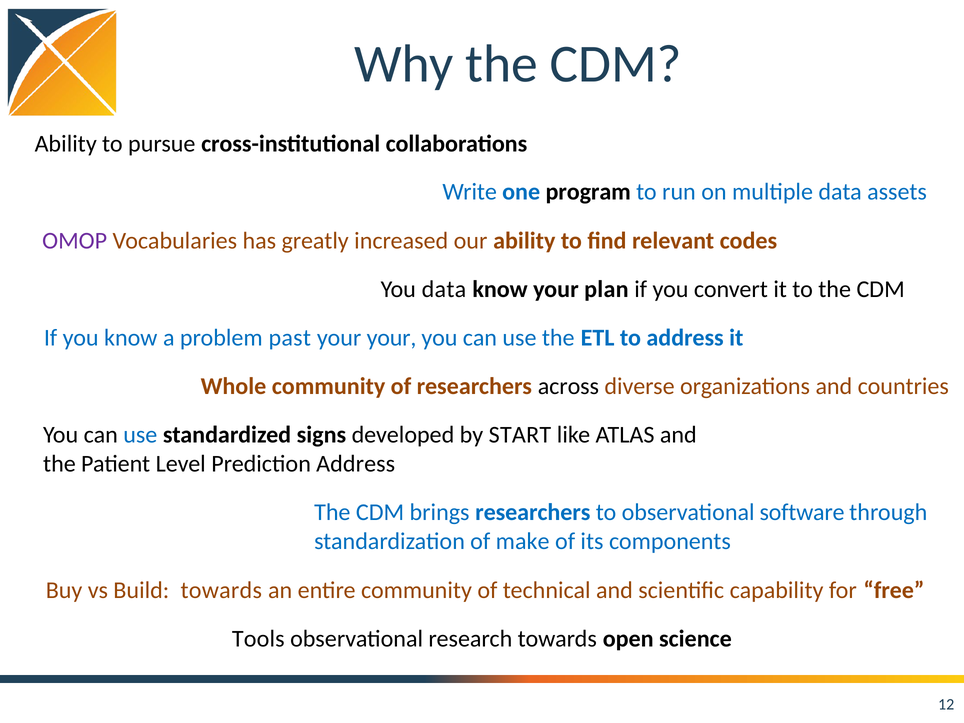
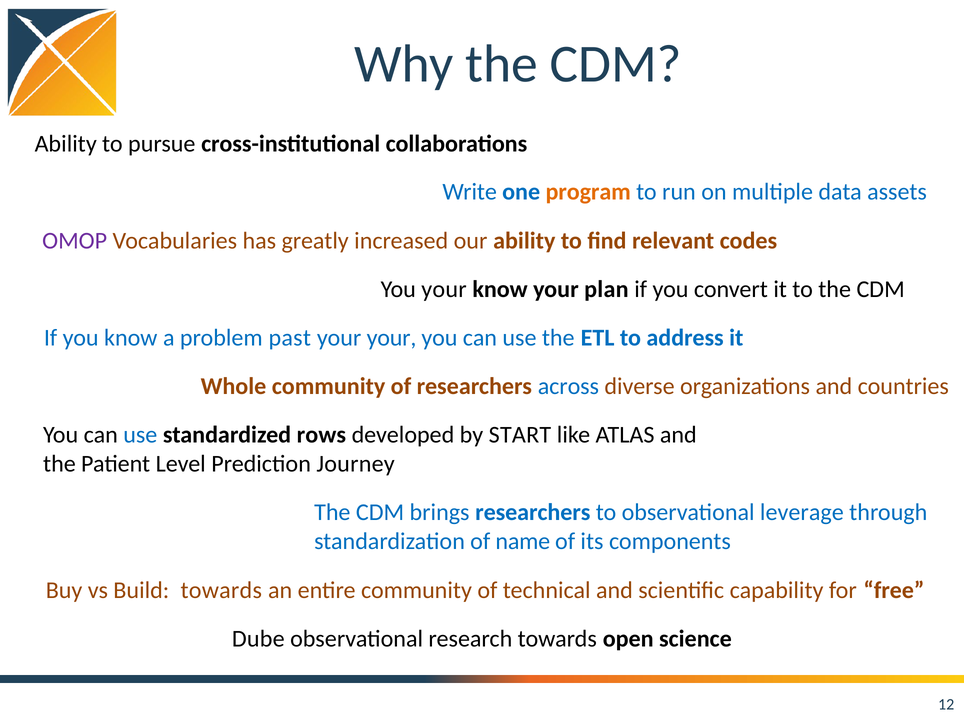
program colour: black -> orange
You data: data -> your
across colour: black -> blue
signs: signs -> rows
Prediction Address: Address -> Journey
software: software -> leverage
make: make -> name
Tools: Tools -> Dube
